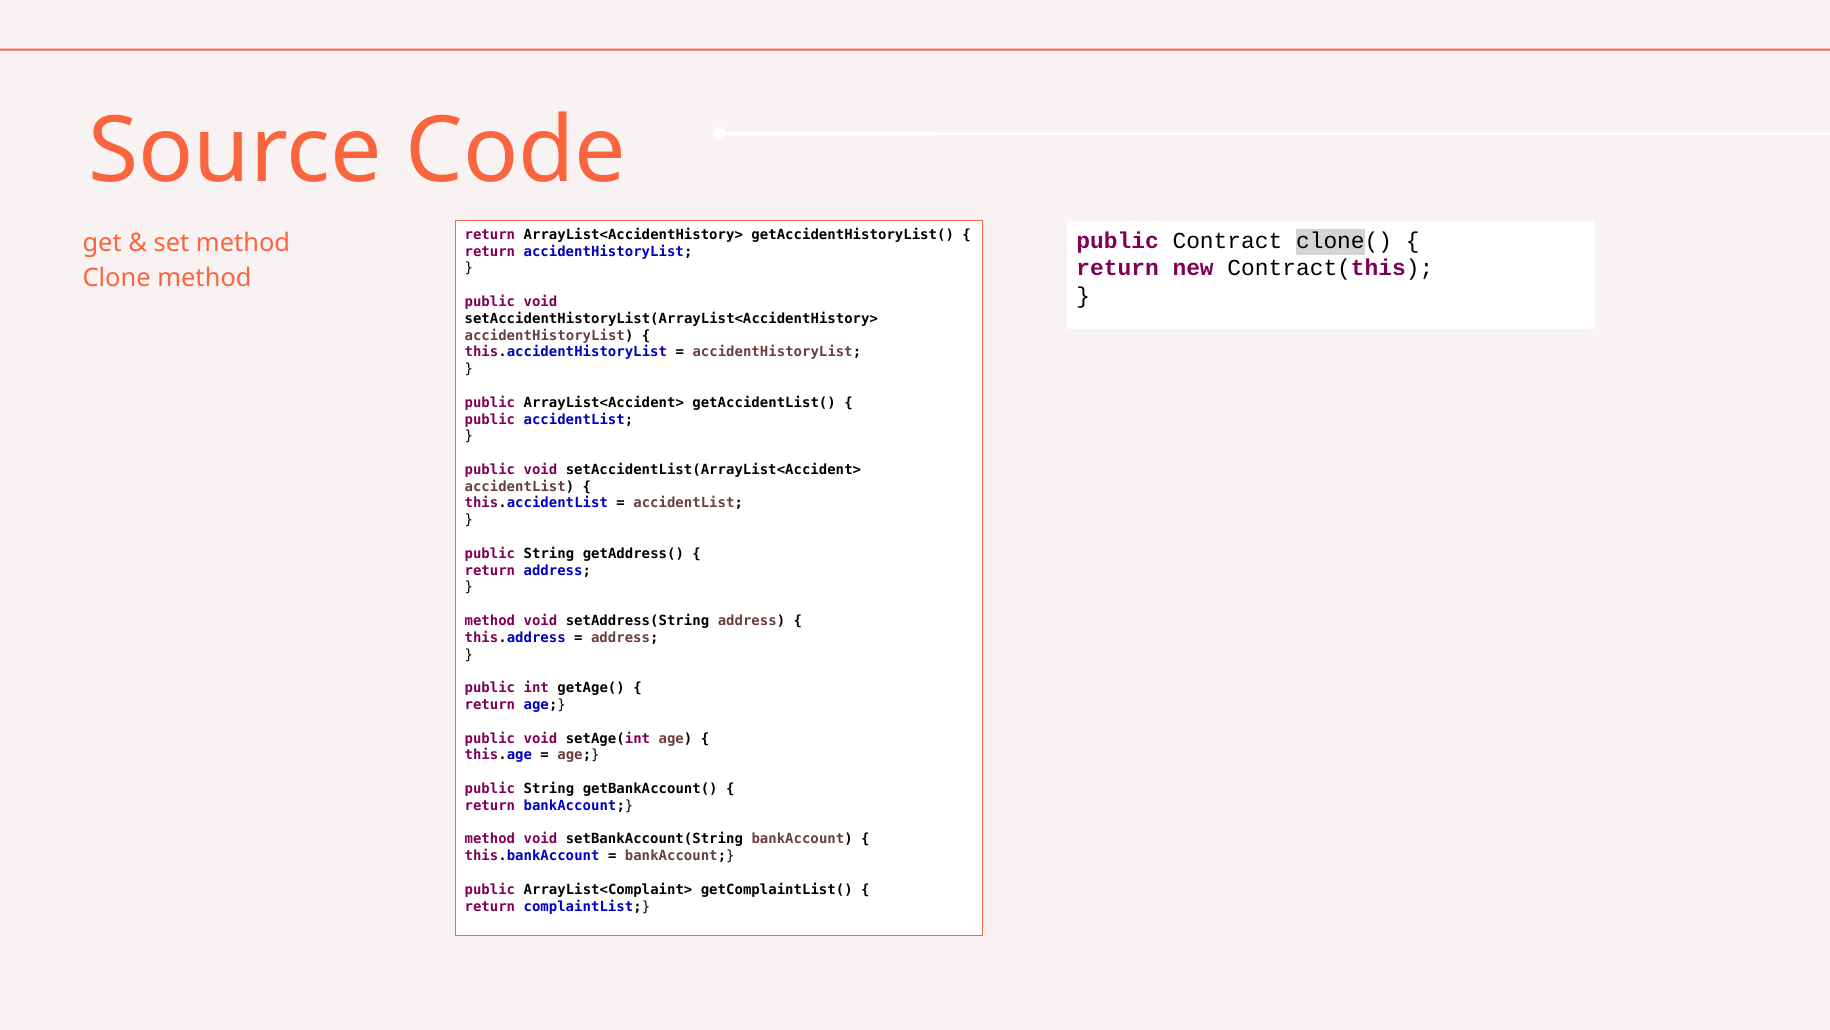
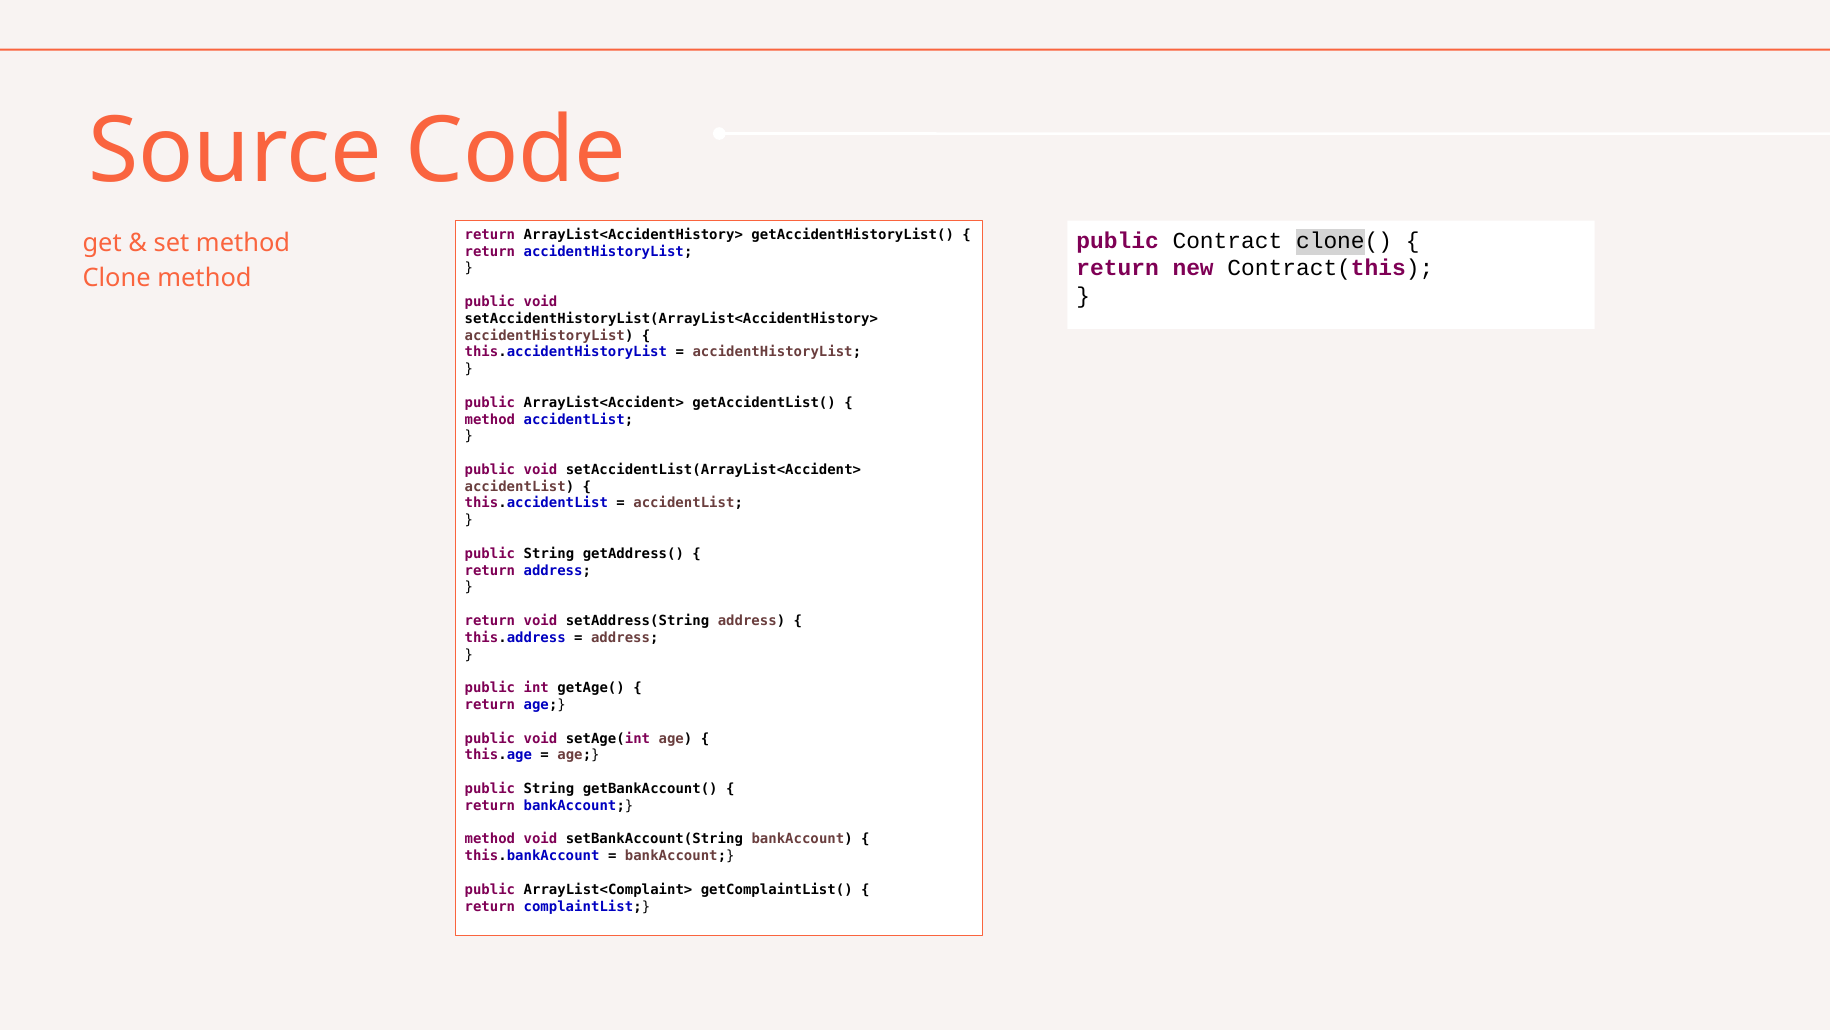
public at (490, 419): public -> method
method at (490, 621): method -> return
